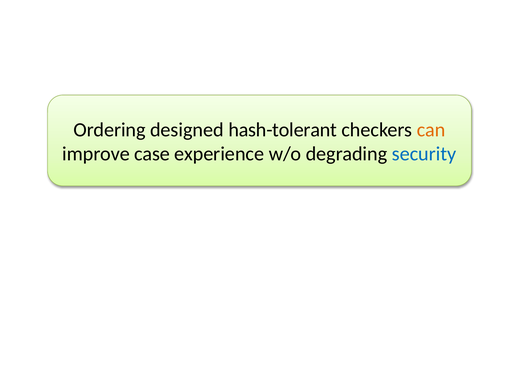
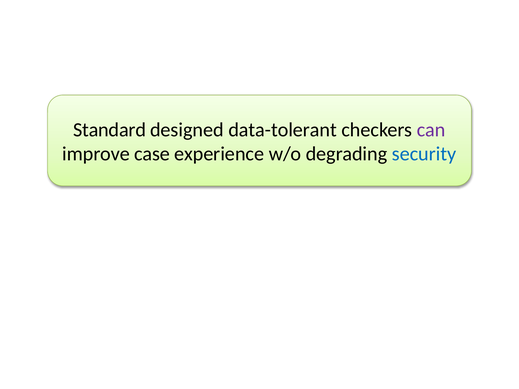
Ordering: Ordering -> Standard
hash-tolerant: hash-tolerant -> data-tolerant
can colour: orange -> purple
